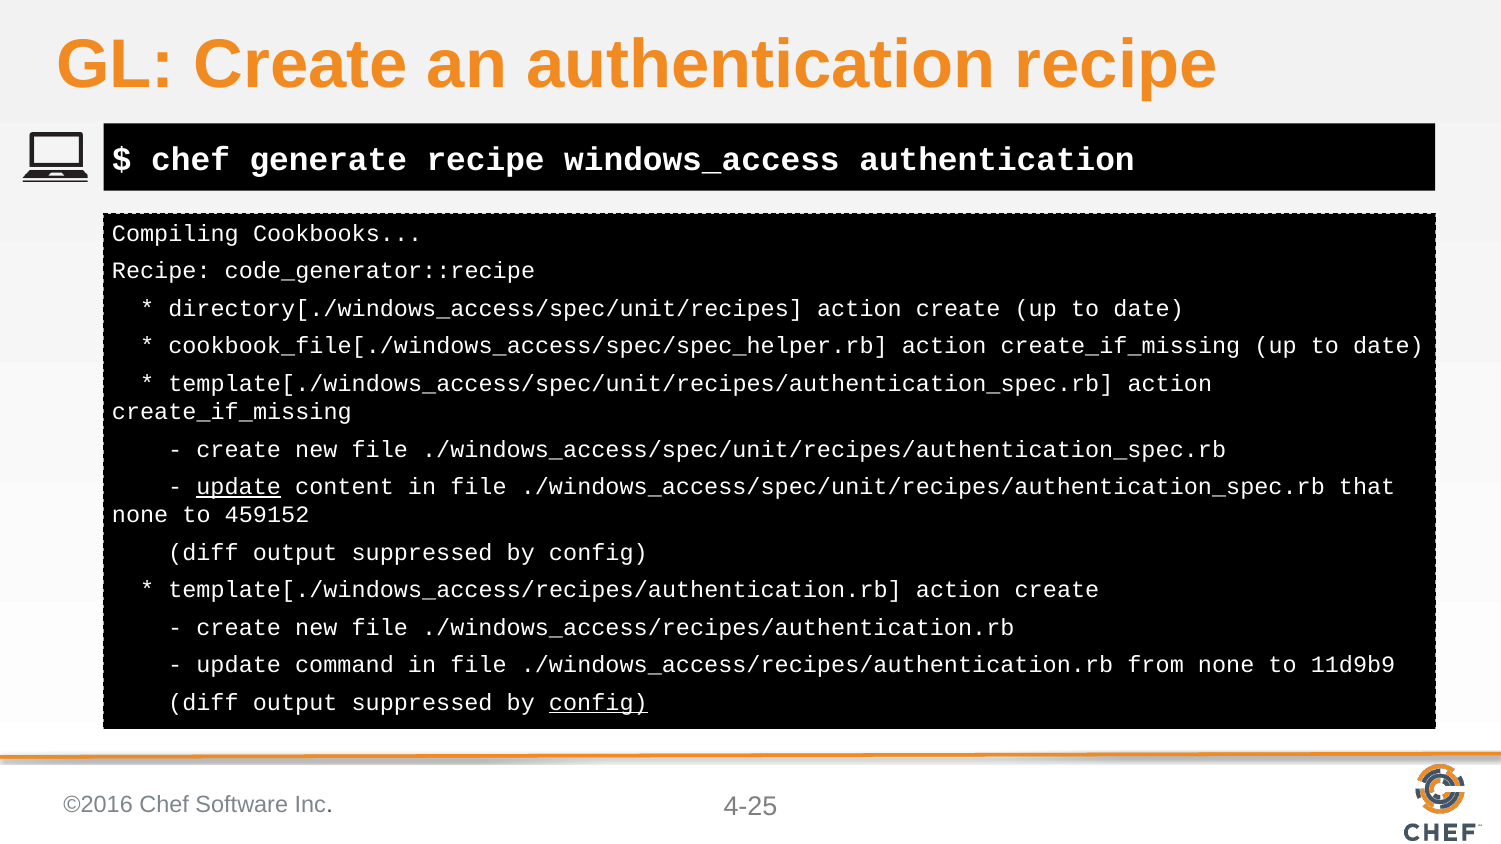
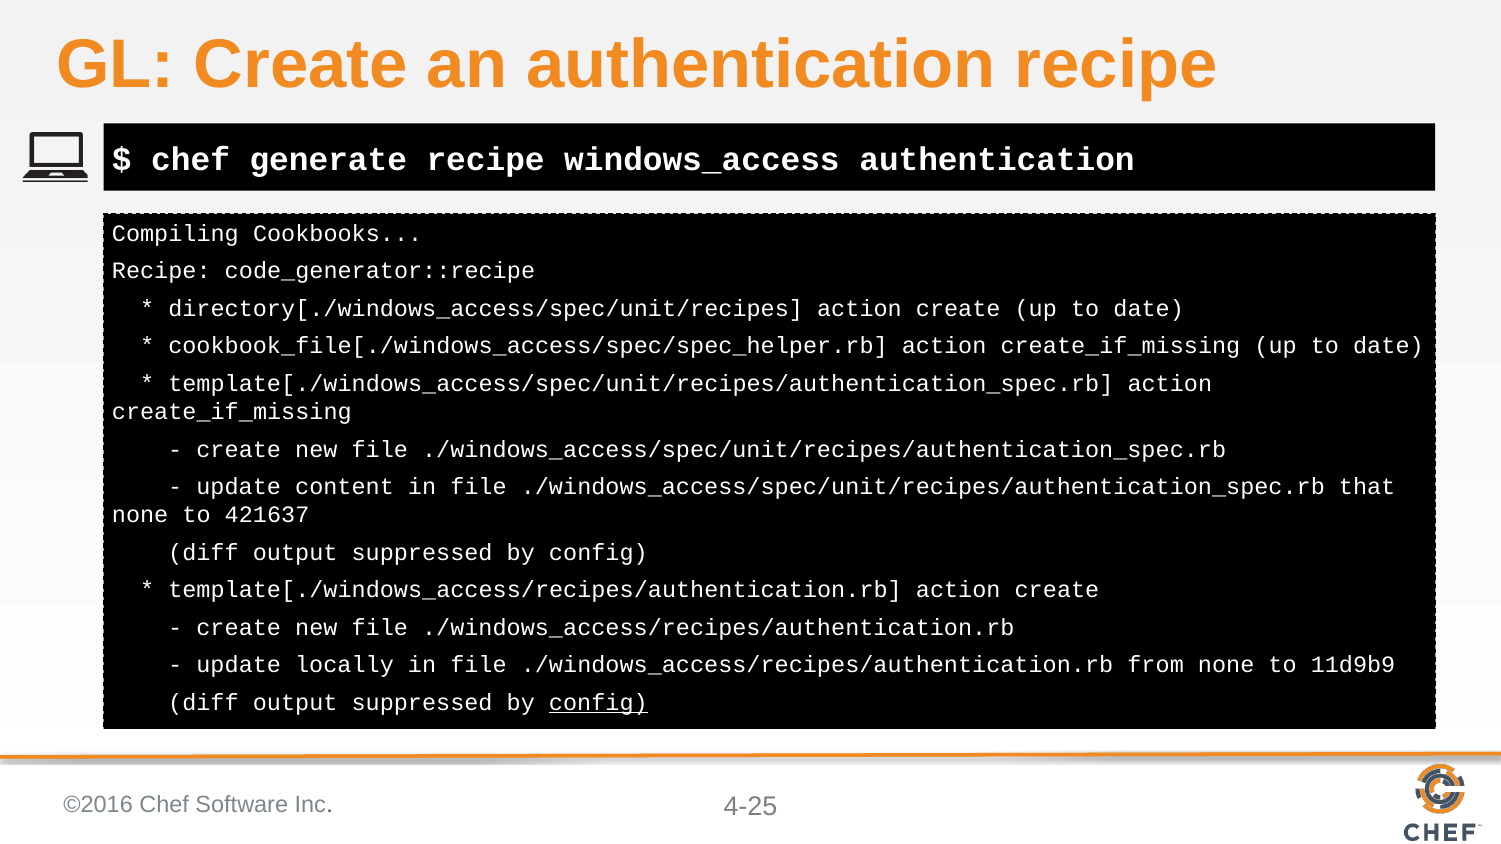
update at (239, 487) underline: present -> none
459152: 459152 -> 421637
command: command -> locally
